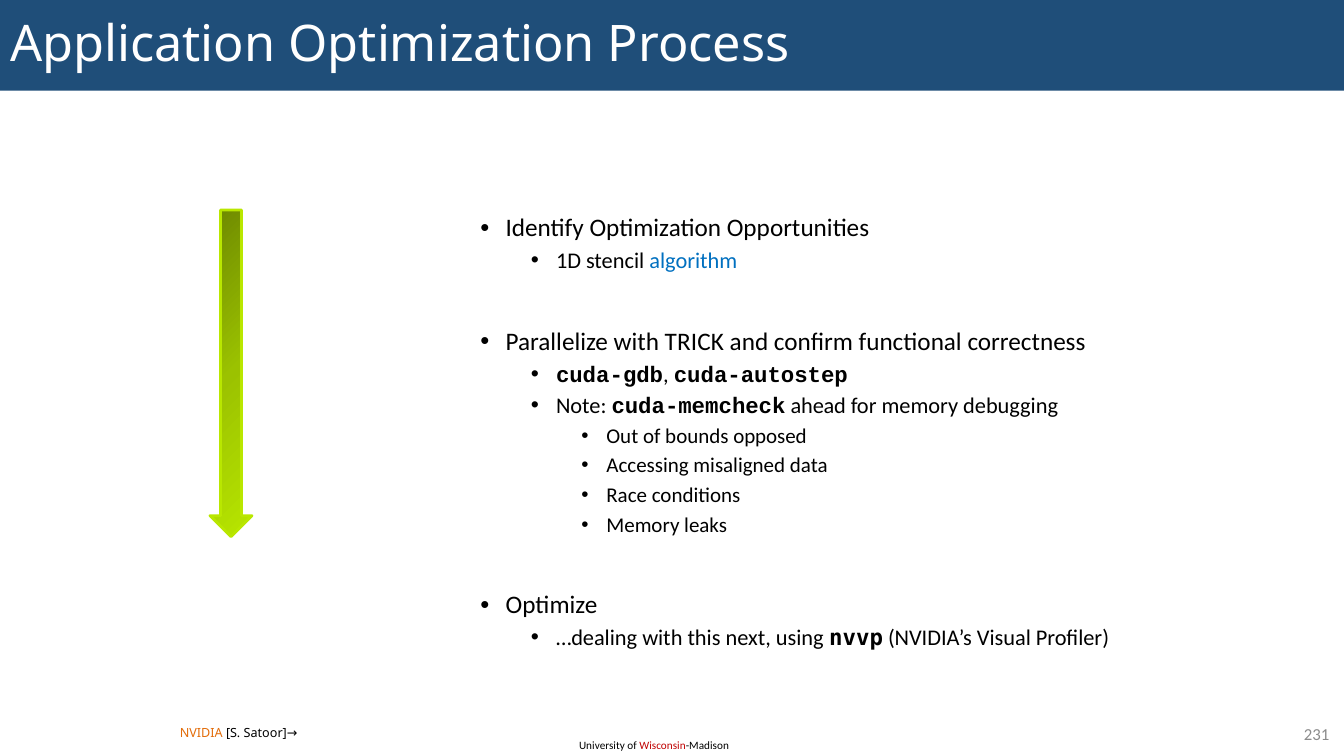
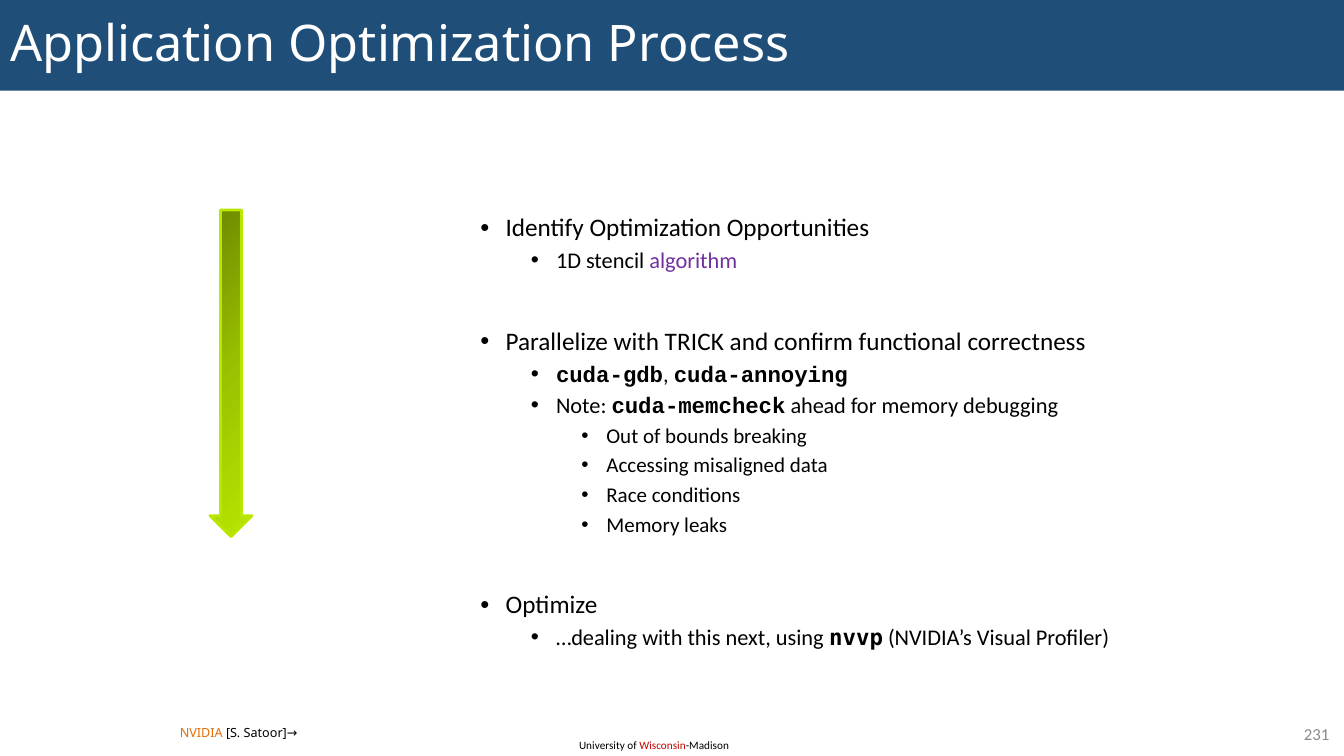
algorithm colour: blue -> purple
cuda-autostep: cuda-autostep -> cuda-annoying
opposed: opposed -> breaking
